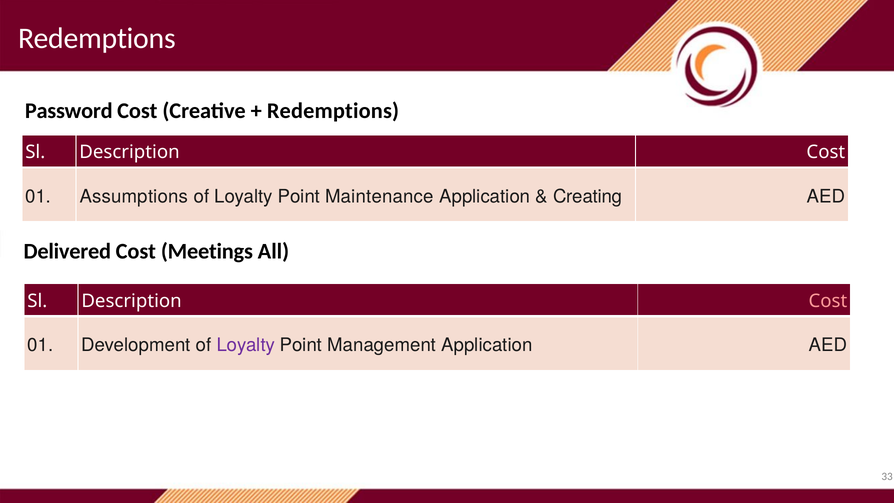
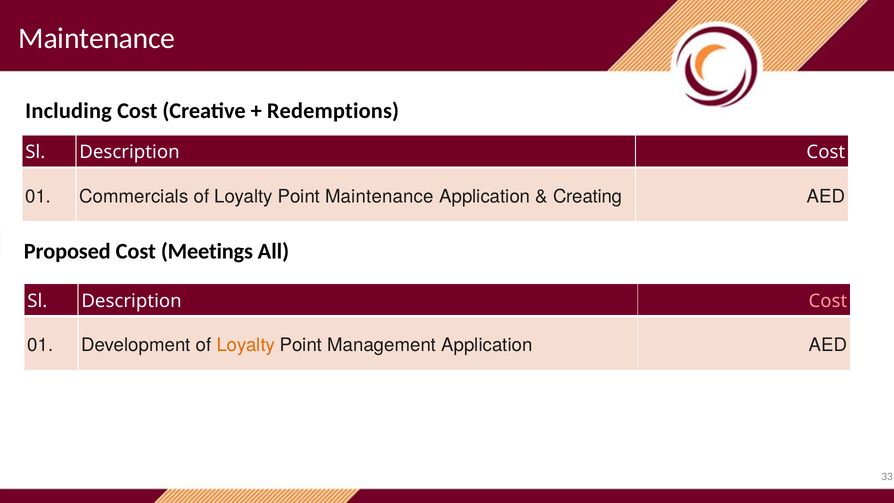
Redemptions at (97, 38): Redemptions -> Maintenance
Password: Password -> Including
Assumptions: Assumptions -> Commercials
Delivered: Delivered -> Proposed
Loyalty at (246, 345) colour: purple -> orange
